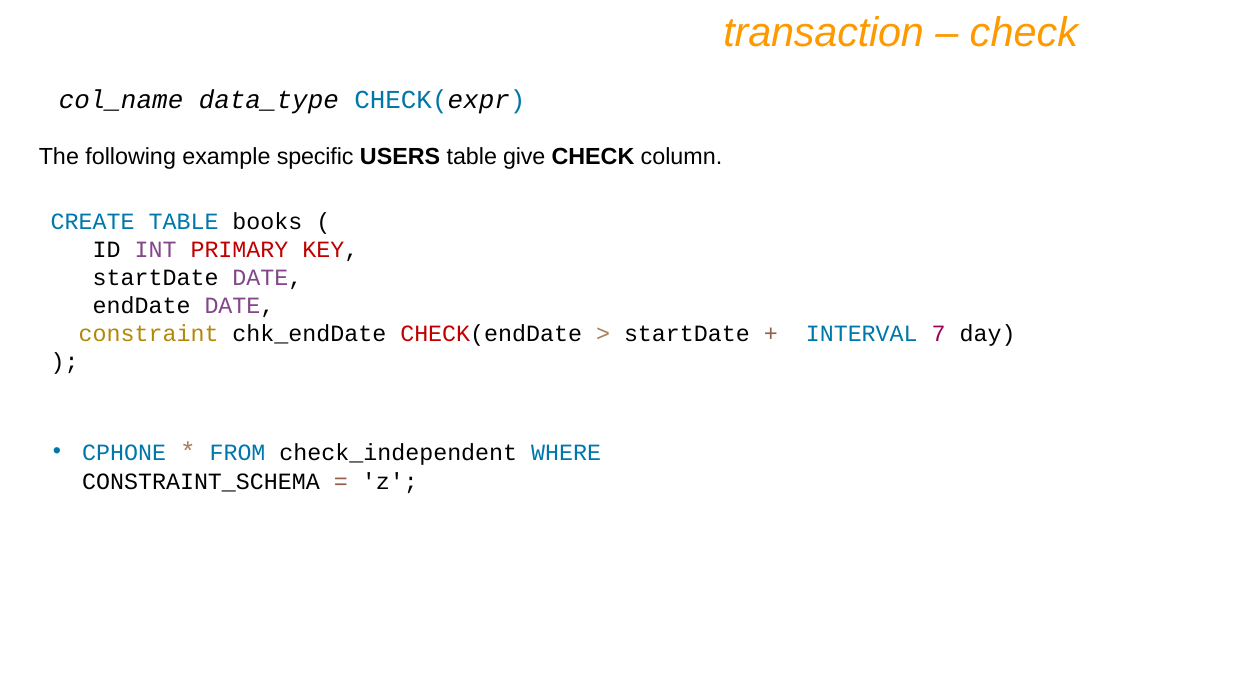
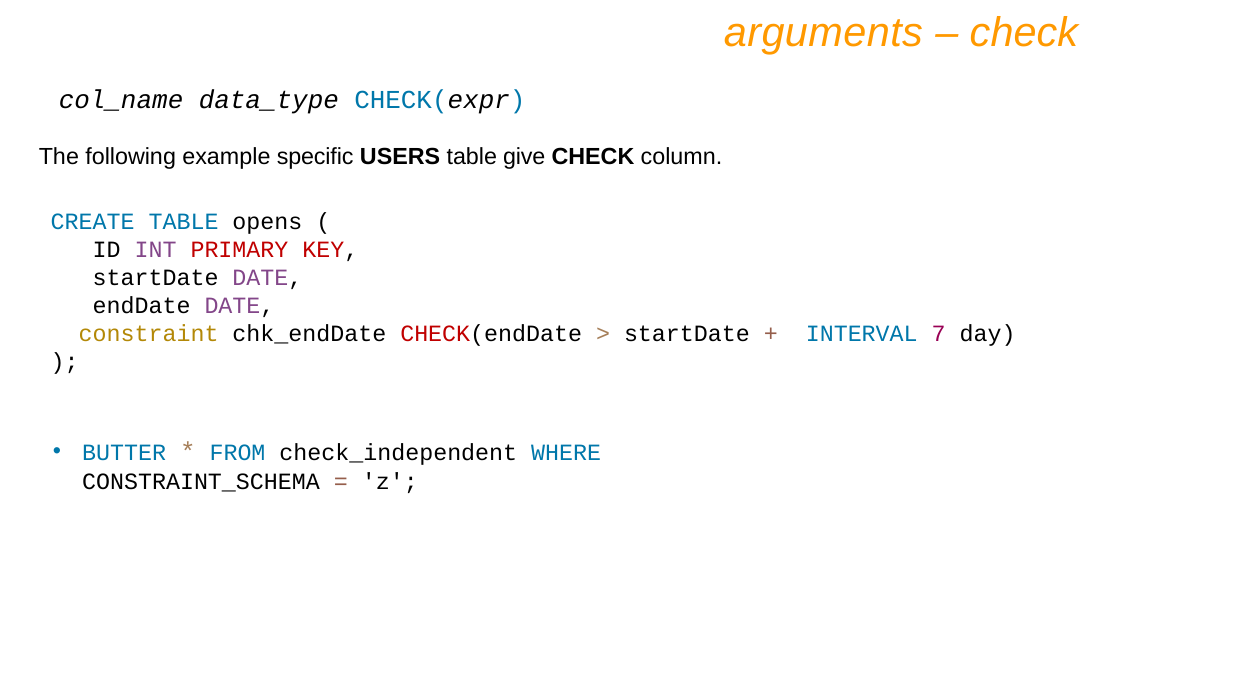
transaction: transaction -> arguments
books: books -> opens
CPHONE: CPHONE -> BUTTER
